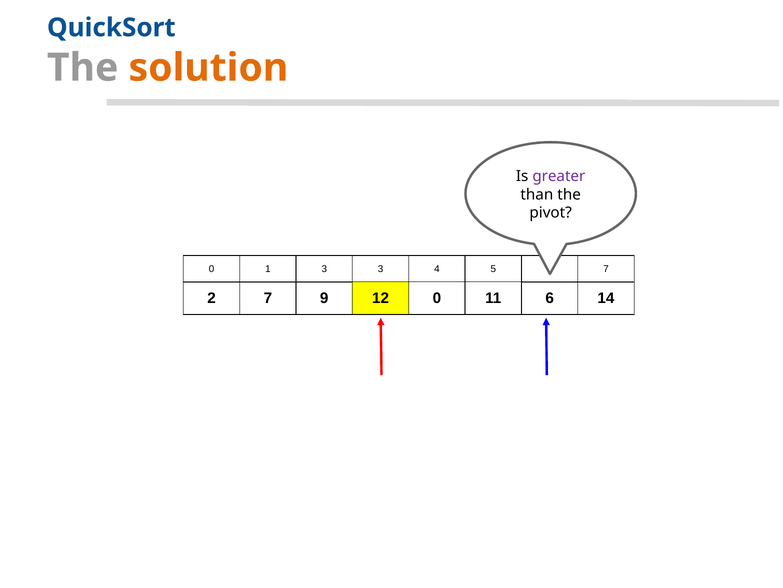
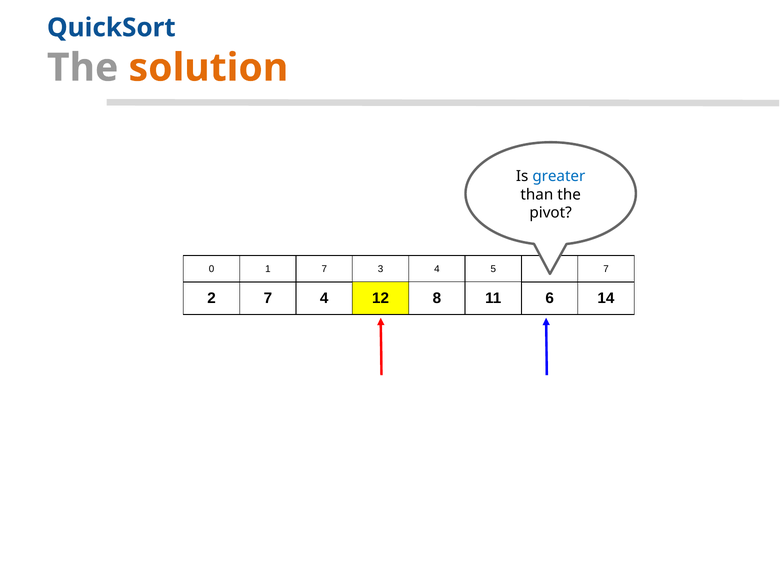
greater colour: purple -> blue
1 3: 3 -> 7
7 9: 9 -> 4
12 0: 0 -> 8
